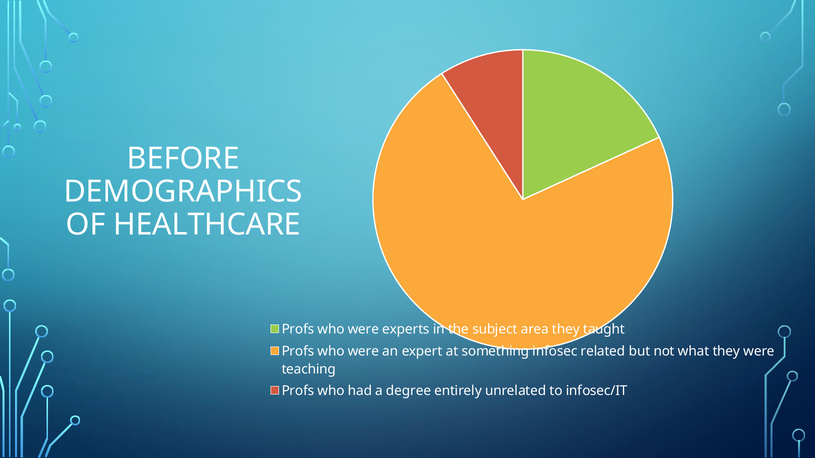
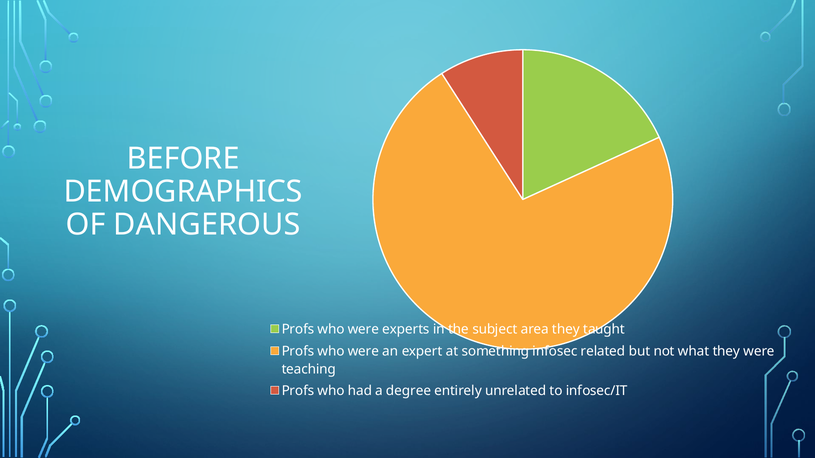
HEALTHCARE: HEALTHCARE -> DANGEROUS
